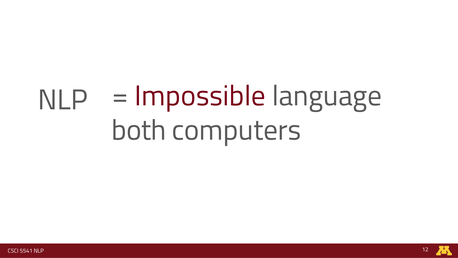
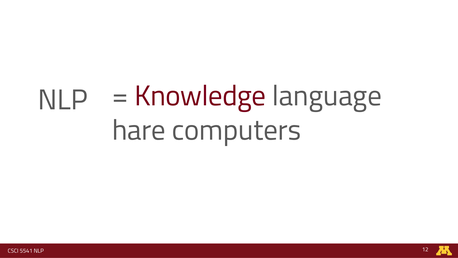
Impossible: Impossible -> Knowledge
both: both -> hare
